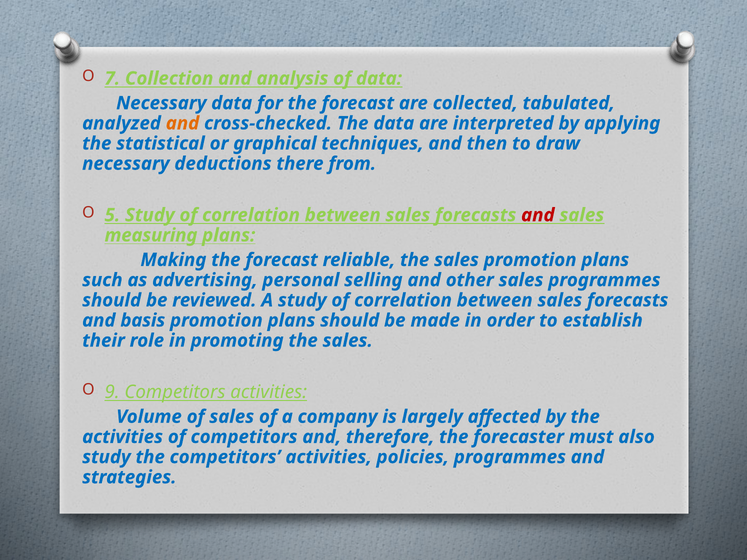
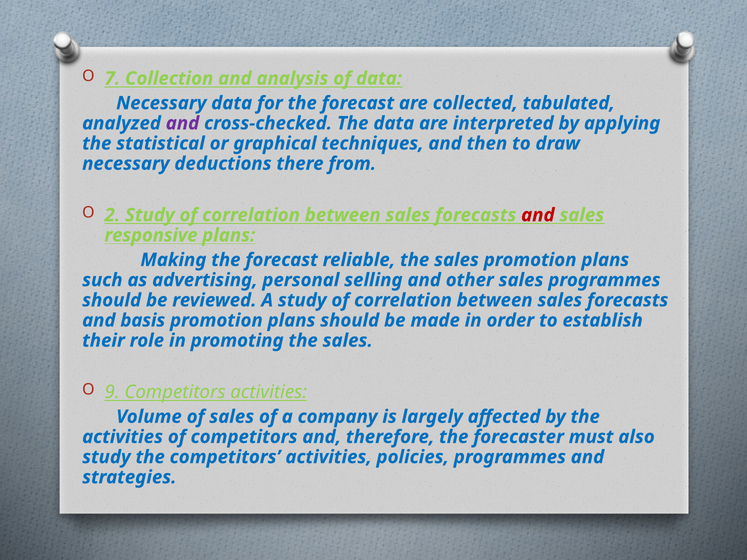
and at (183, 123) colour: orange -> purple
5: 5 -> 2
measuring: measuring -> responsive
